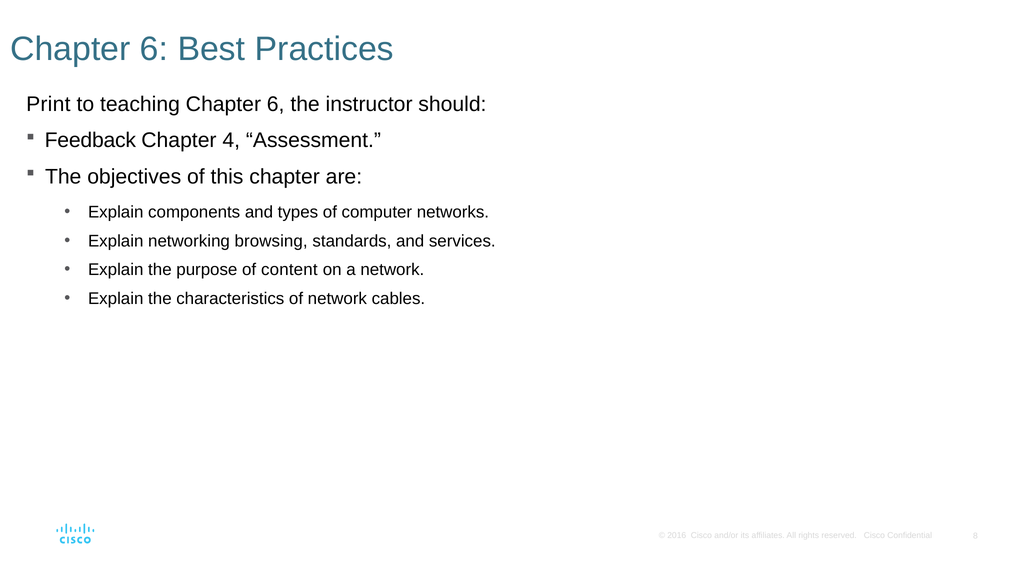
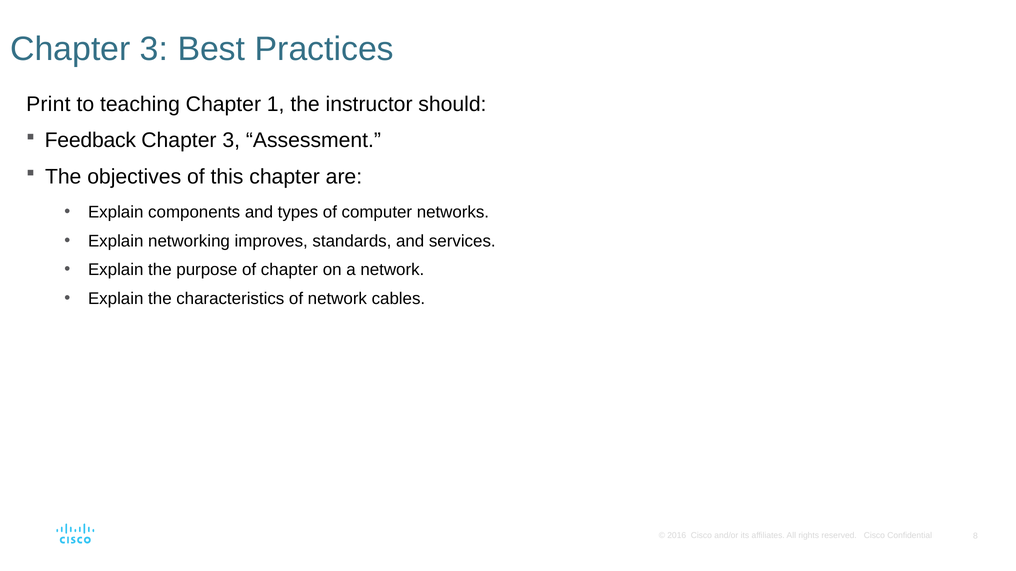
6 at (154, 49): 6 -> 3
teaching Chapter 6: 6 -> 1
4 at (231, 141): 4 -> 3
browsing: browsing -> improves
of content: content -> chapter
